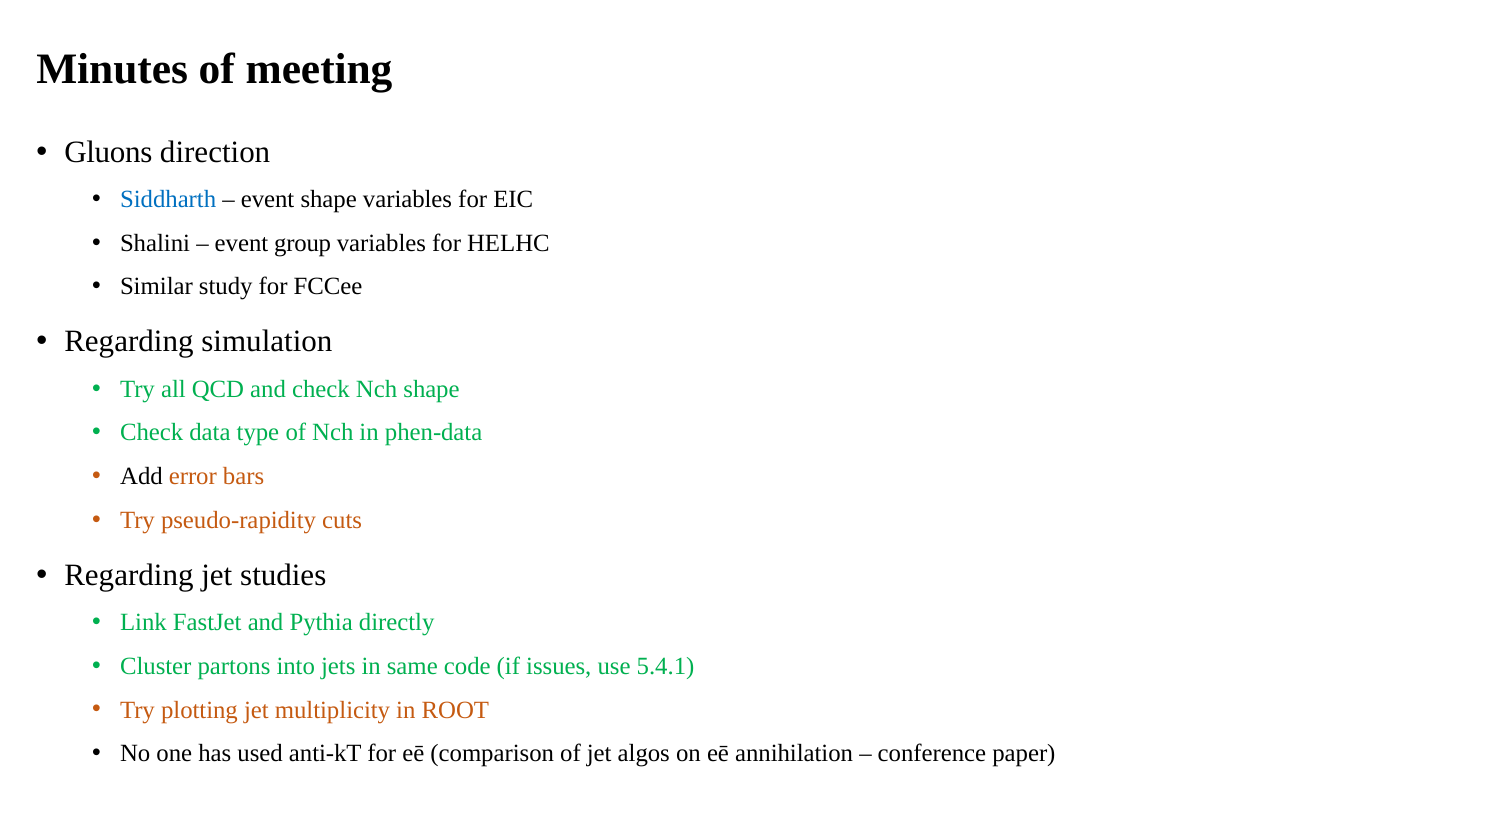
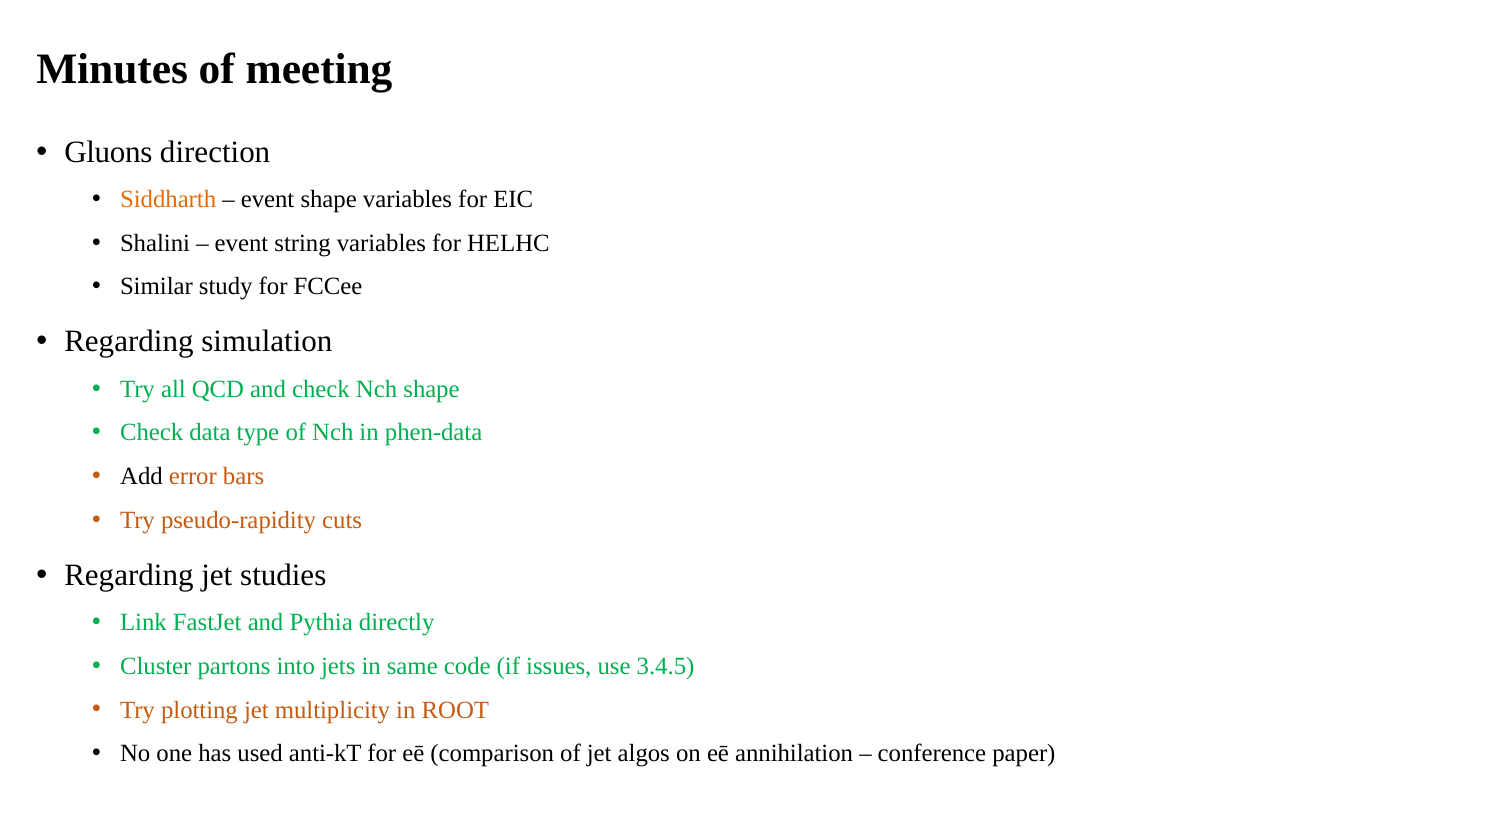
Siddharth colour: blue -> orange
group: group -> string
5.4.1: 5.4.1 -> 3.4.5
